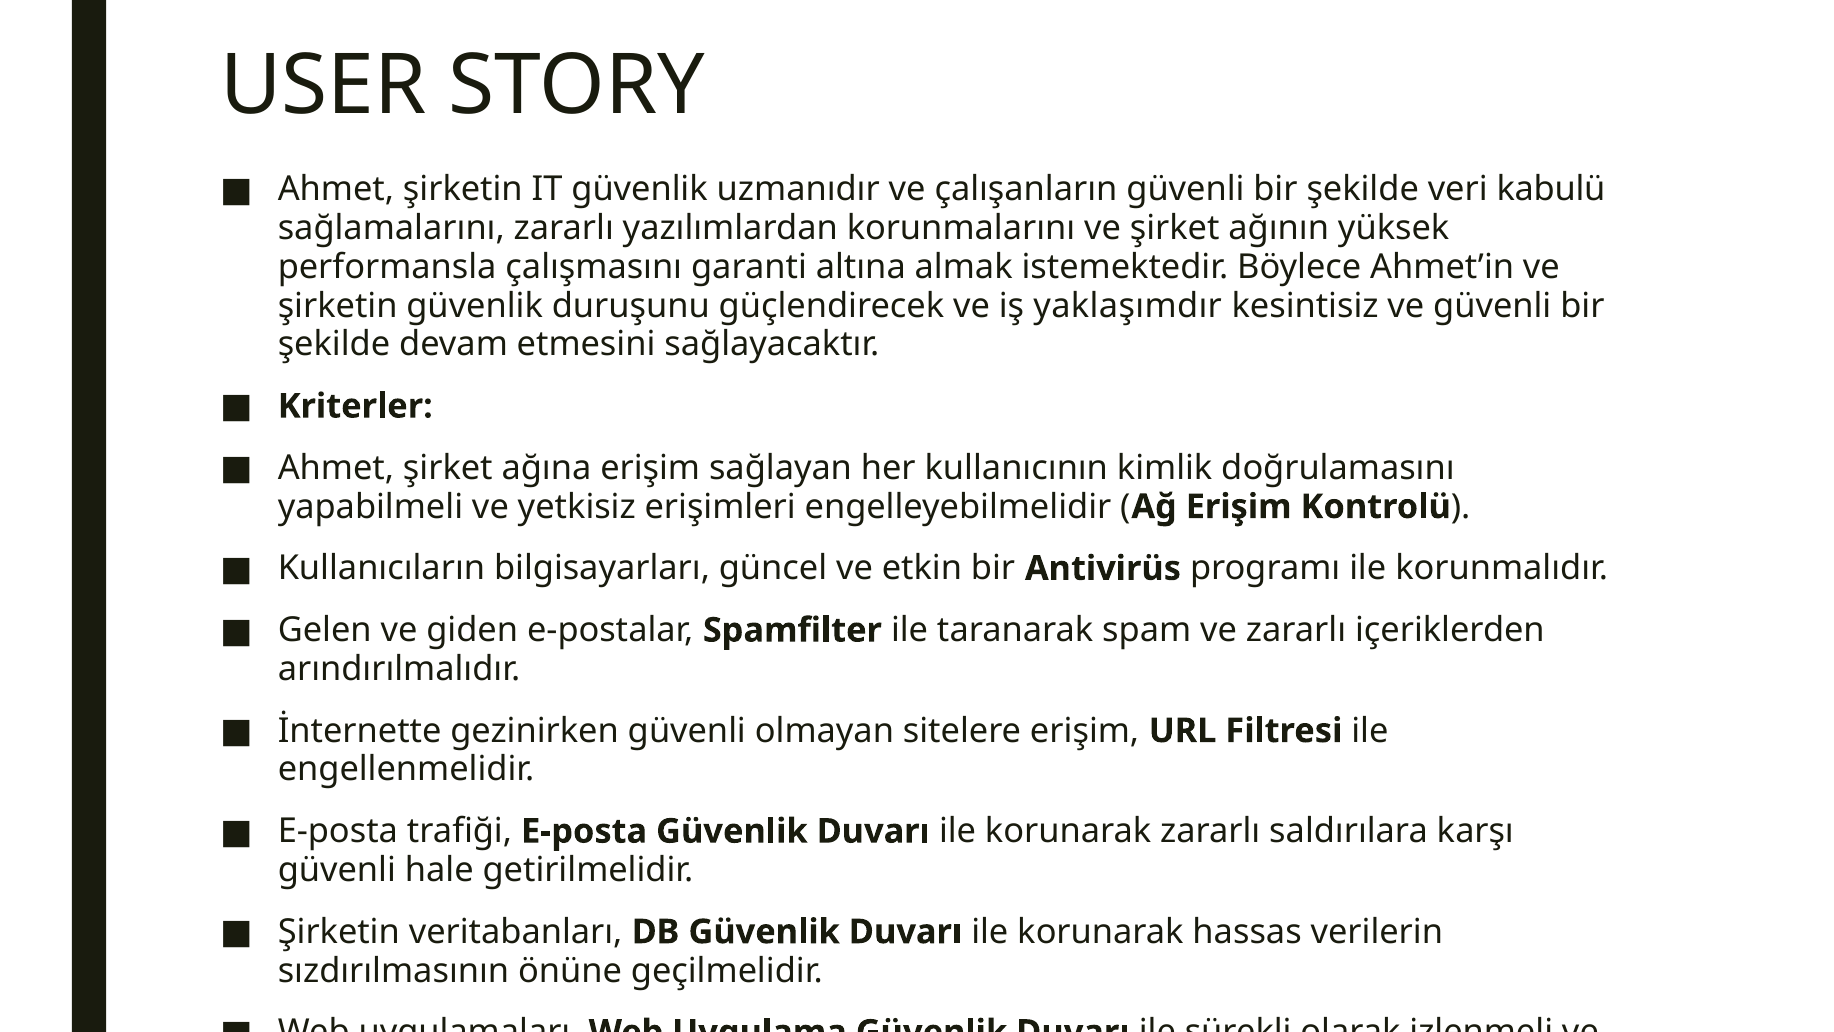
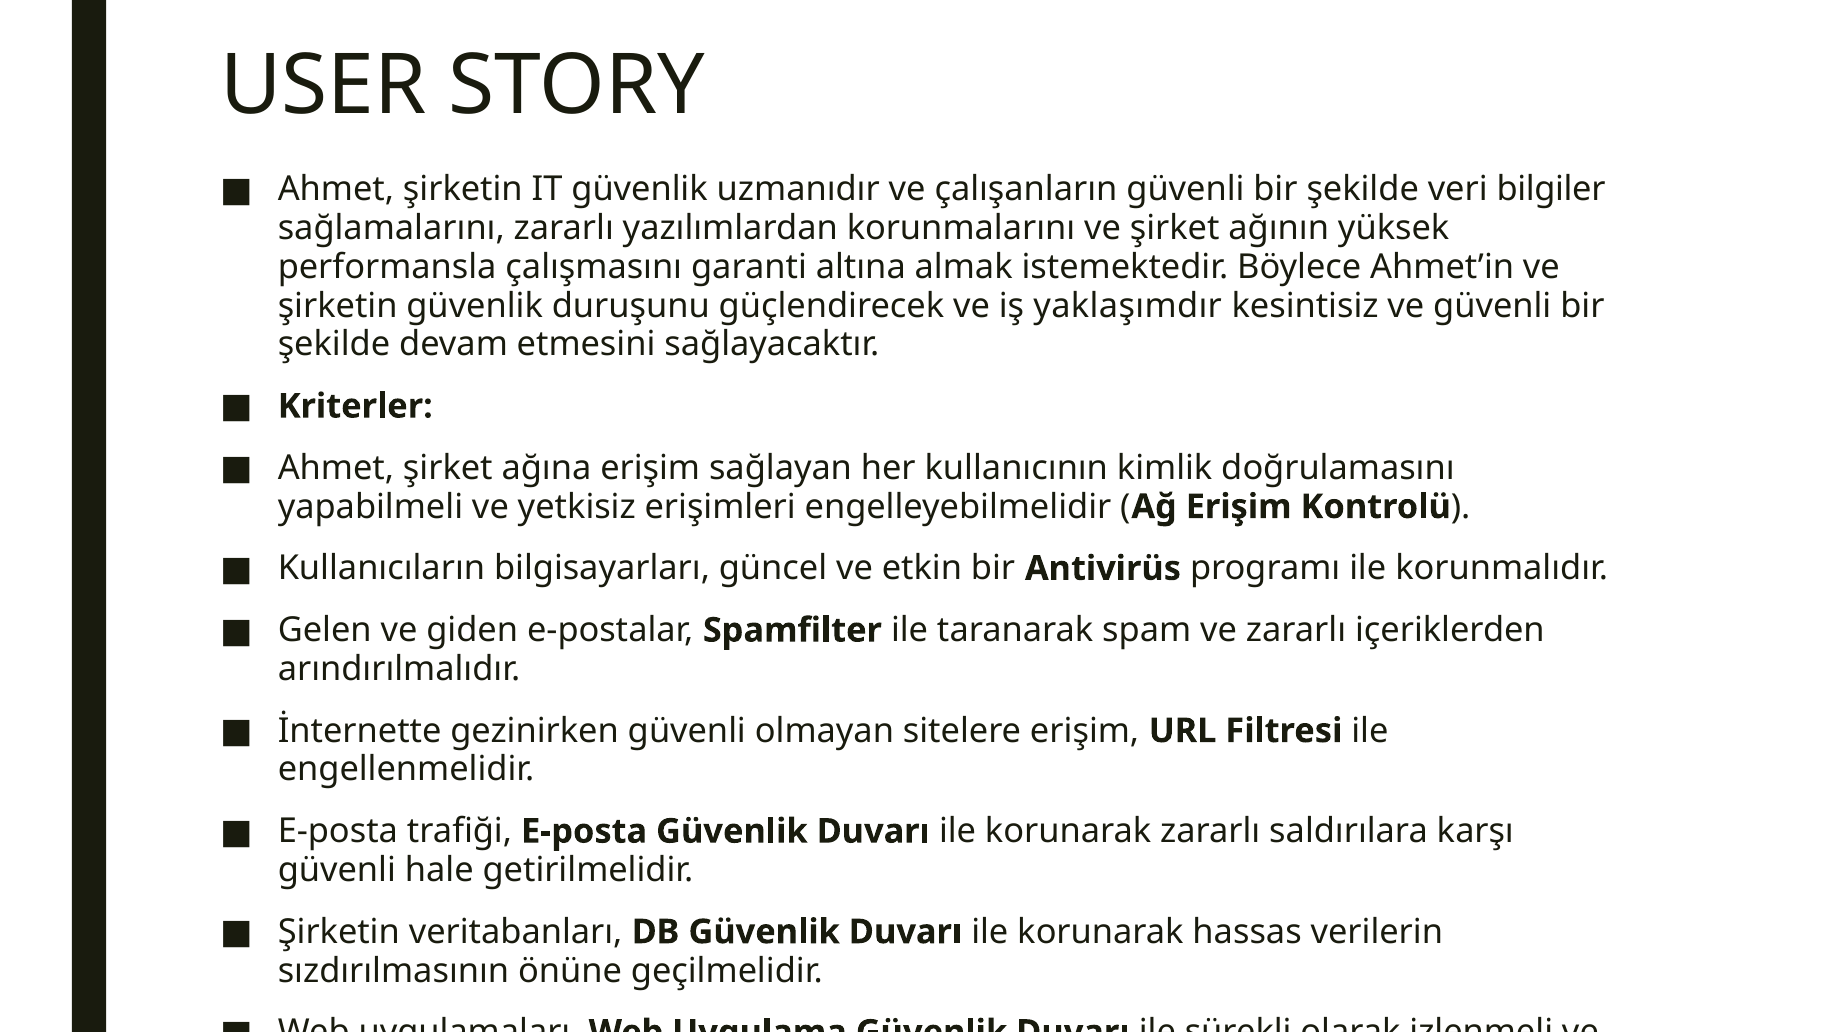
kabulü: kabulü -> bilgiler
